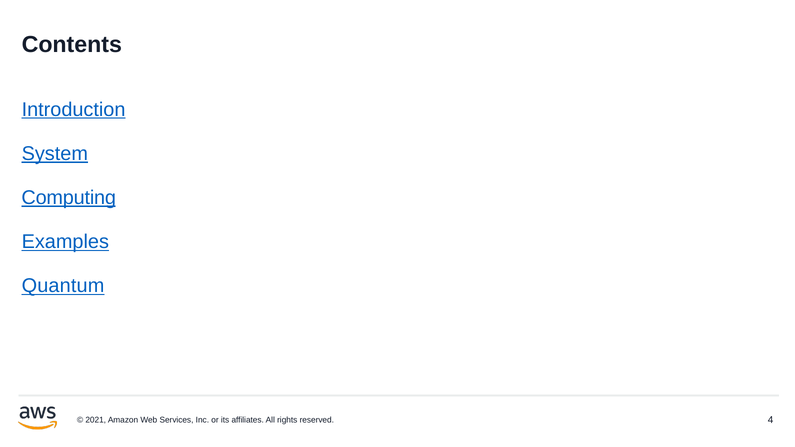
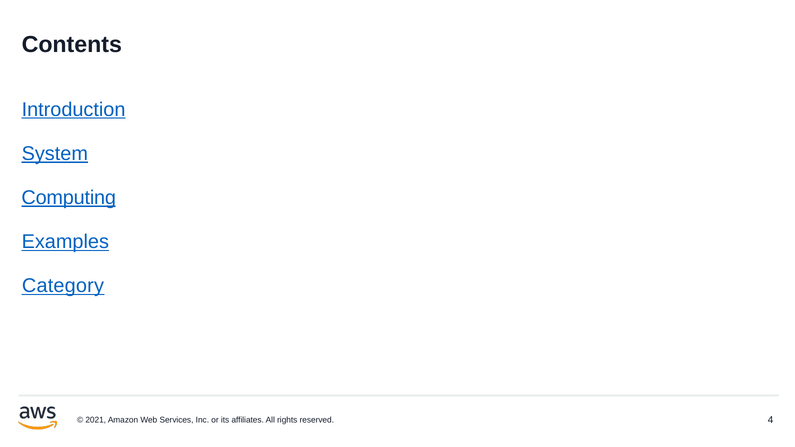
Quantum: Quantum -> Category
